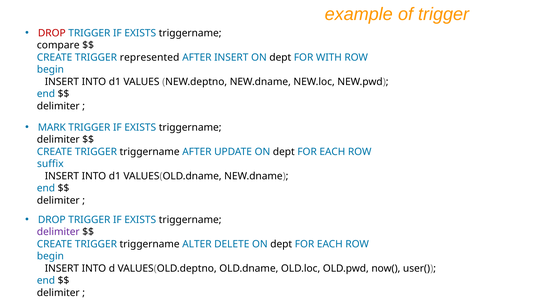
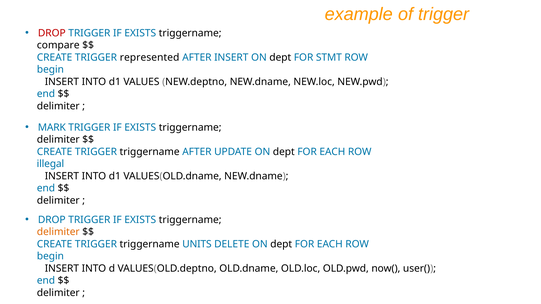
WITH: WITH -> STMT
suffix: suffix -> illegal
delimiter at (58, 232) colour: purple -> orange
ALTER: ALTER -> UNITS
